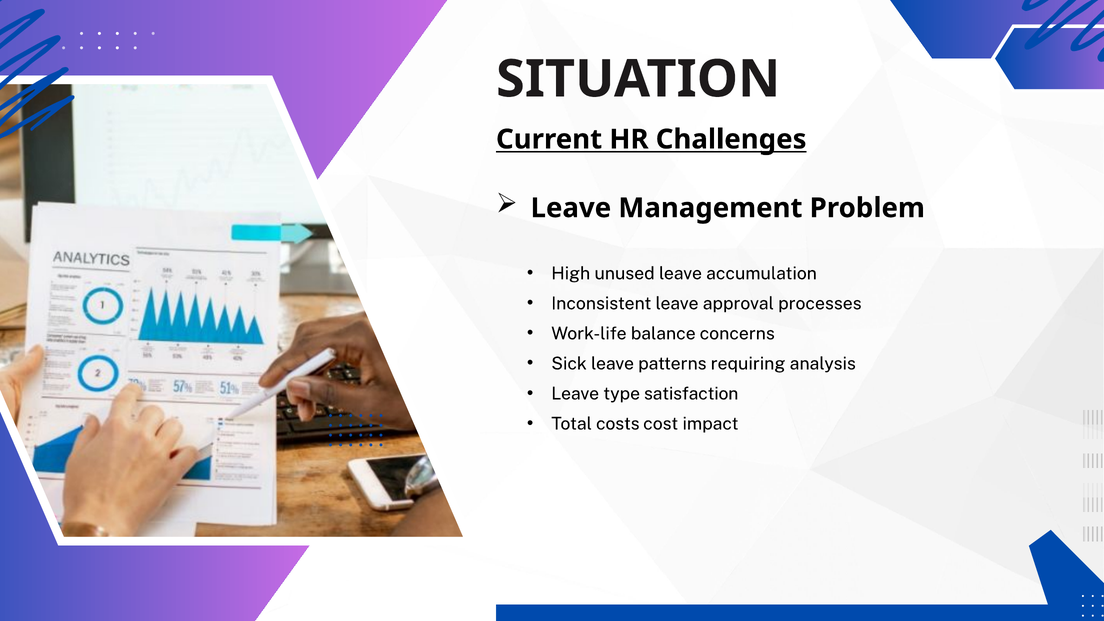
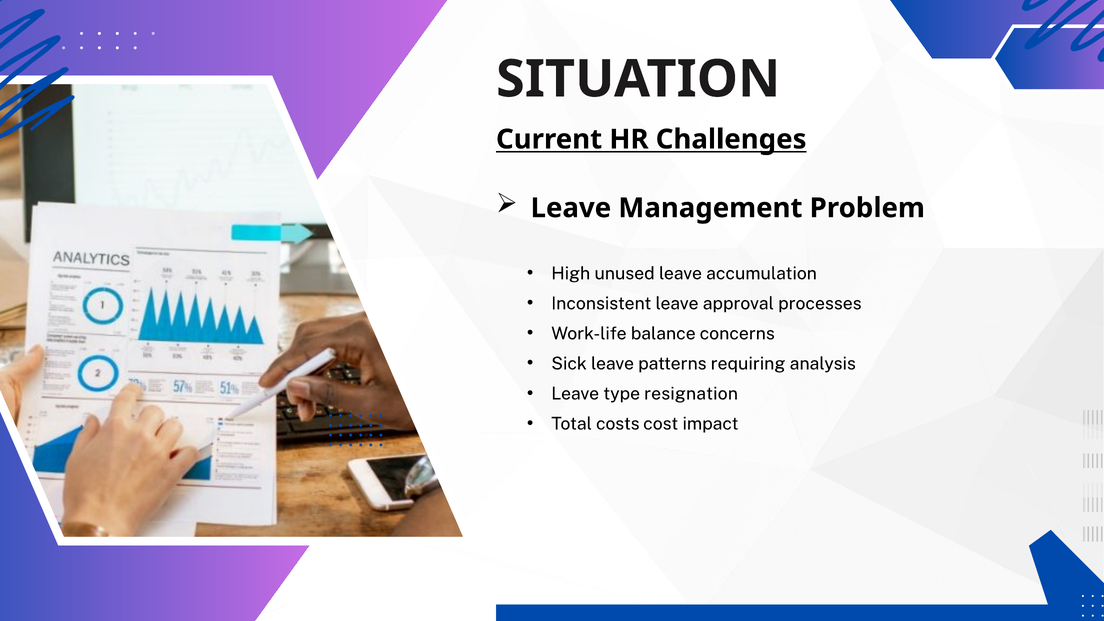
satisfaction: satisfaction -> resignation
